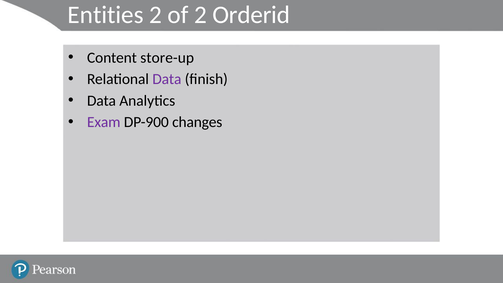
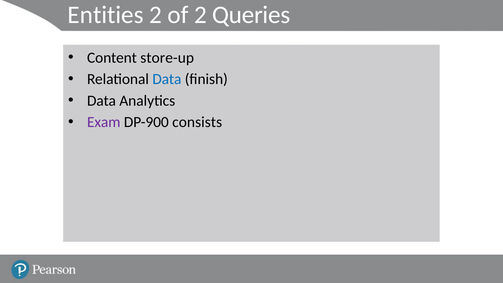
Orderid: Orderid -> Queries
Data at (167, 79) colour: purple -> blue
changes: changes -> consists
